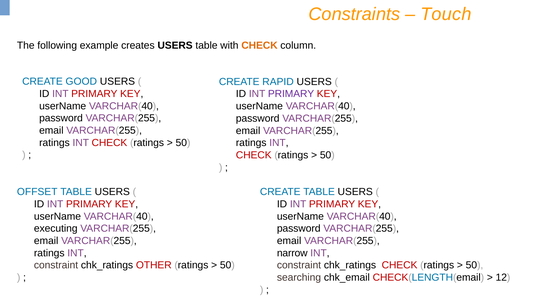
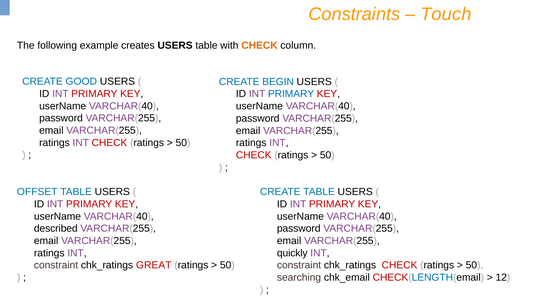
RAPID: RAPID -> BEGIN
PRIMARY at (291, 94) colour: purple -> blue
executing: executing -> described
narrow: narrow -> quickly
OTHER: OTHER -> GREAT
